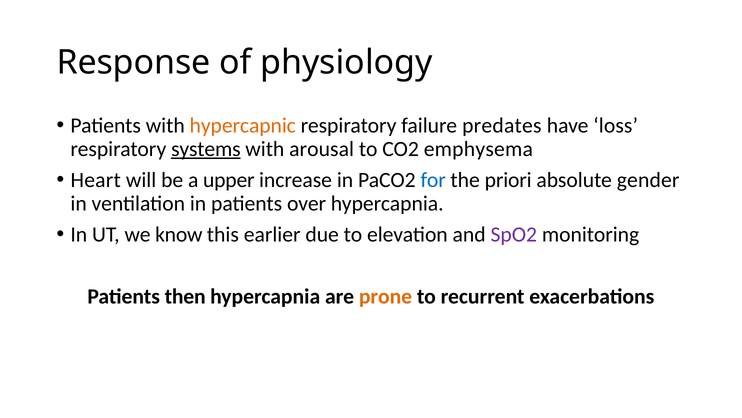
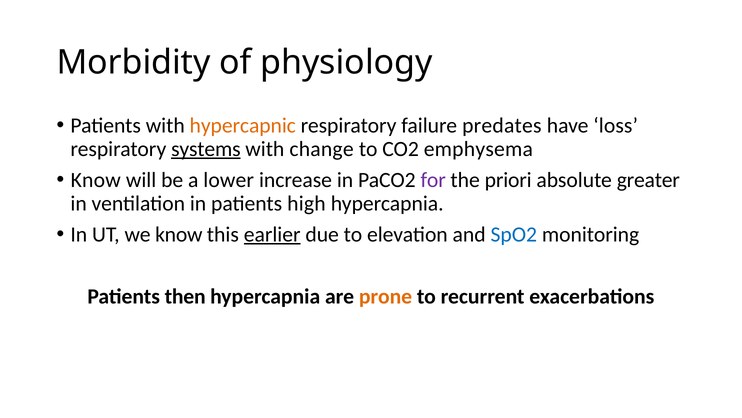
Response: Response -> Morbidity
arousal: arousal -> change
Heart at (96, 180): Heart -> Know
upper: upper -> lower
for colour: blue -> purple
gender: gender -> greater
over: over -> high
earlier underline: none -> present
SpO2 colour: purple -> blue
